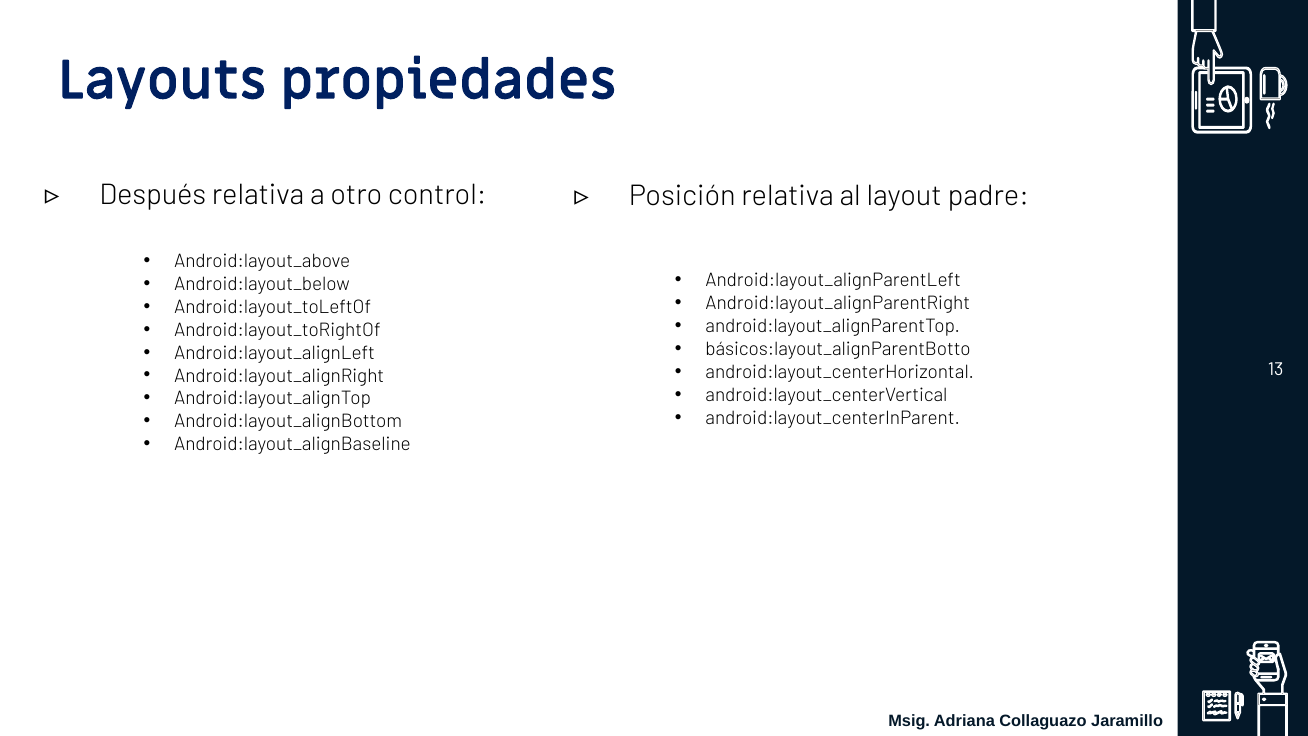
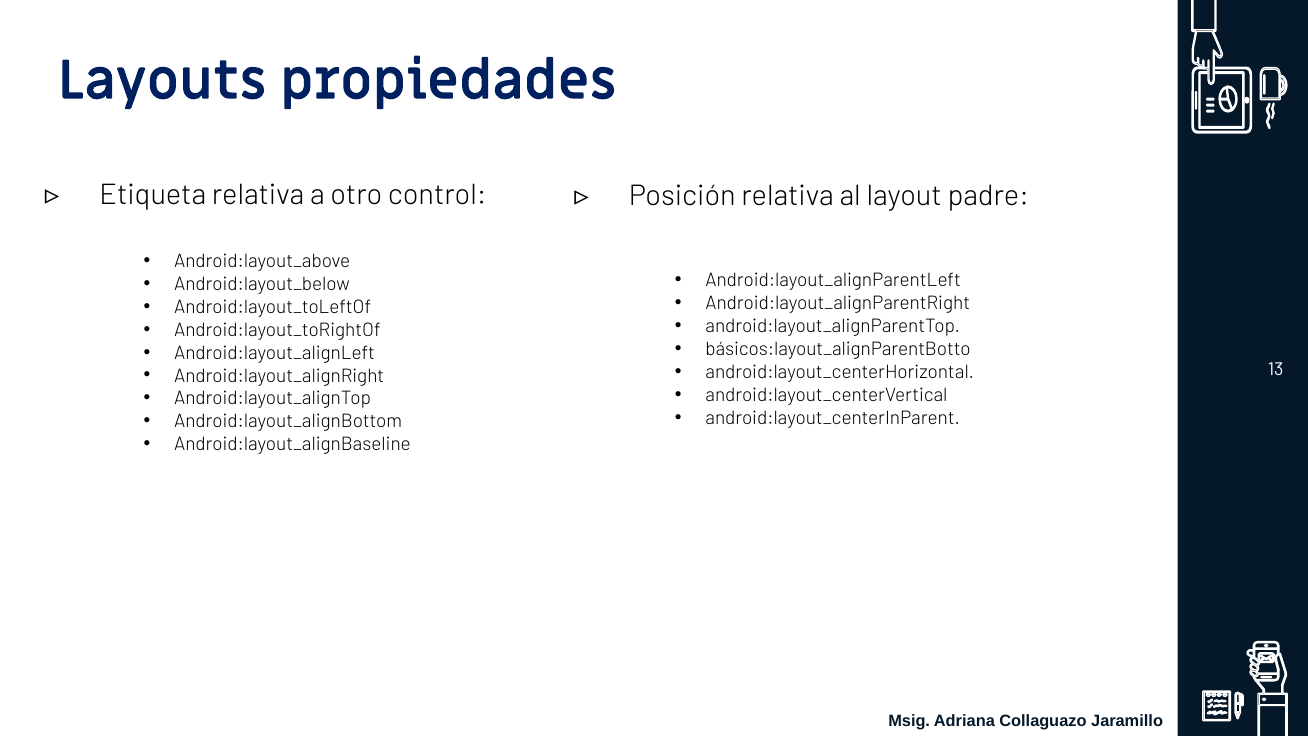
Después: Después -> Etiqueta
